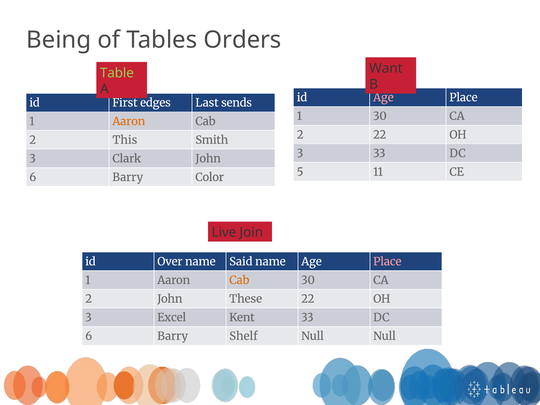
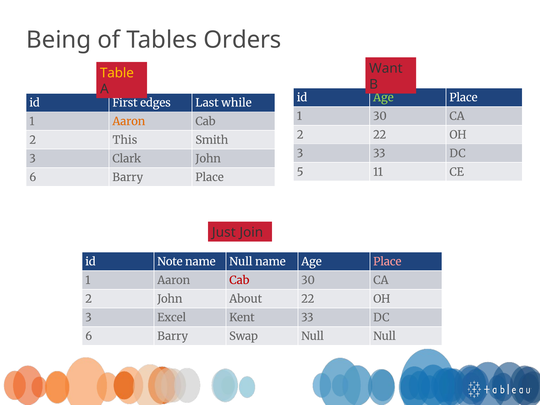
Table colour: light green -> yellow
Age at (383, 98) colour: pink -> light green
sends: sends -> while
Barry Color: Color -> Place
Live: Live -> Just
Over: Over -> Note
name Said: Said -> Null
Cab at (239, 280) colour: orange -> red
These: These -> About
Shelf: Shelf -> Swap
